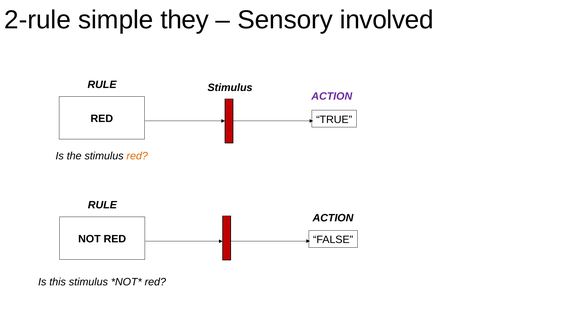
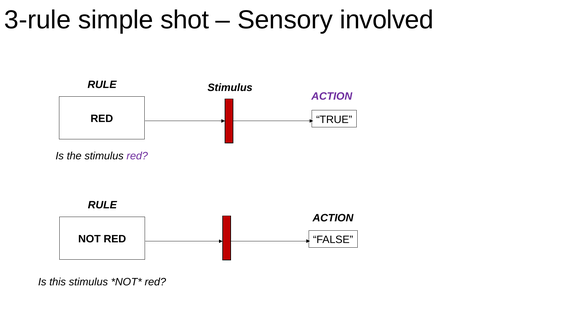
2-rule: 2-rule -> 3-rule
they: they -> shot
red at (137, 156) colour: orange -> purple
